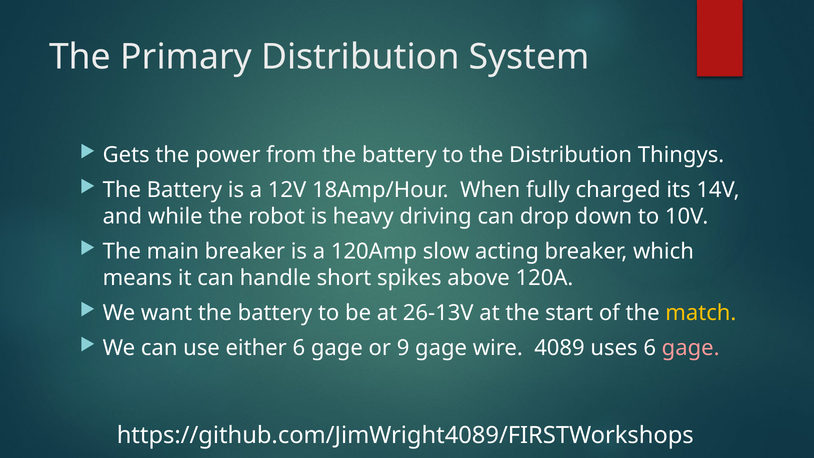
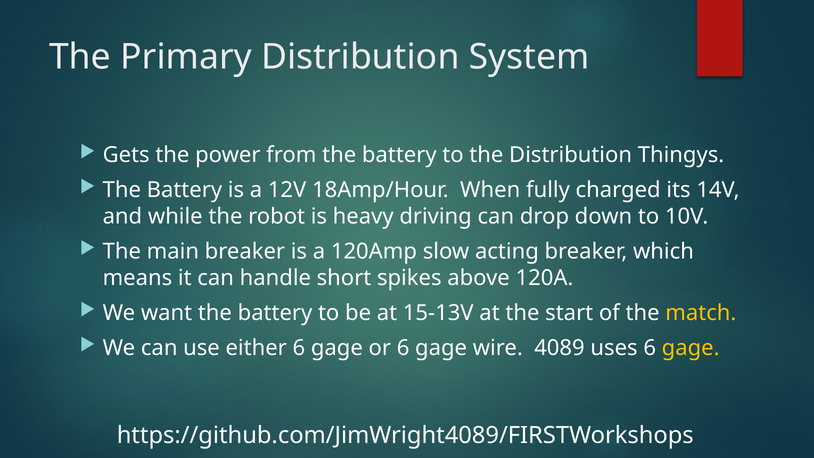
26-13V: 26-13V -> 15-13V
or 9: 9 -> 6
gage at (691, 348) colour: pink -> yellow
